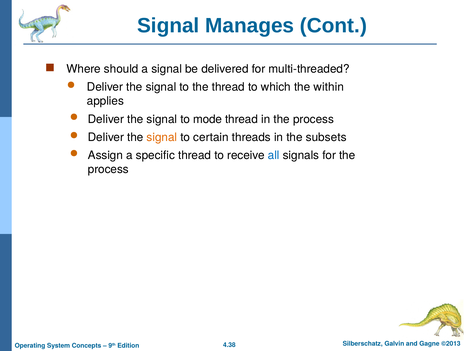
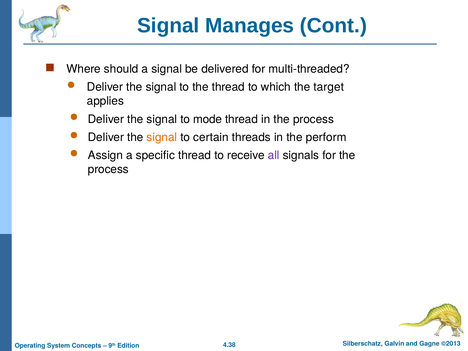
within: within -> target
subsets: subsets -> perform
all colour: blue -> purple
